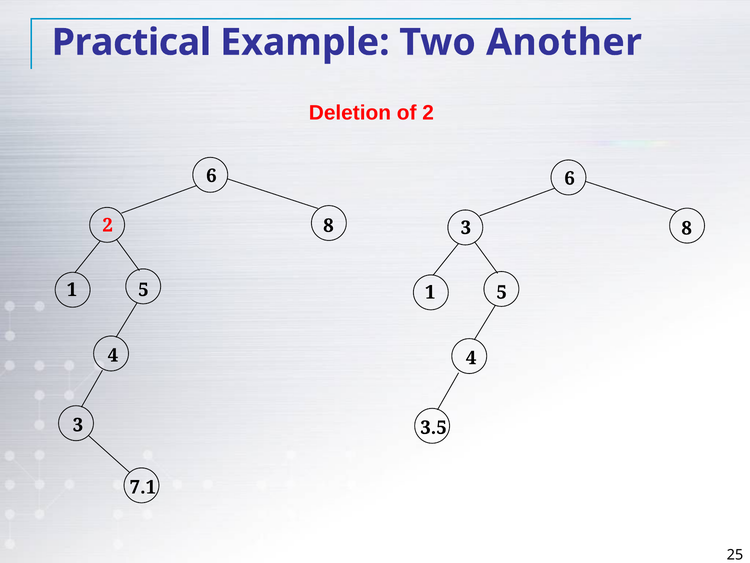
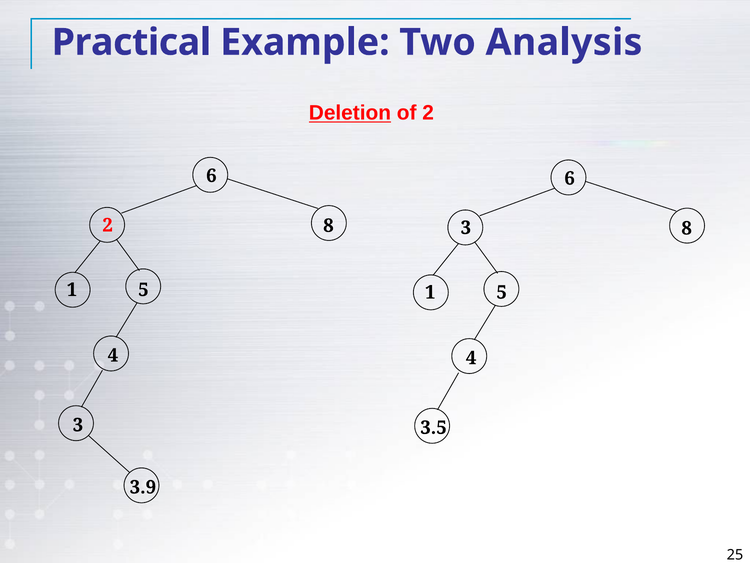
Another: Another -> Analysis
Deletion underline: none -> present
7.1: 7.1 -> 3.9
